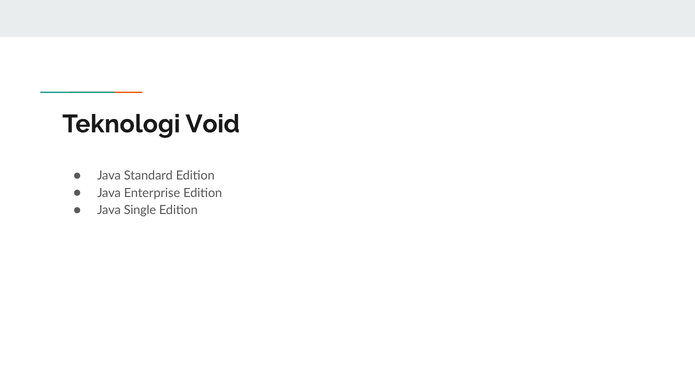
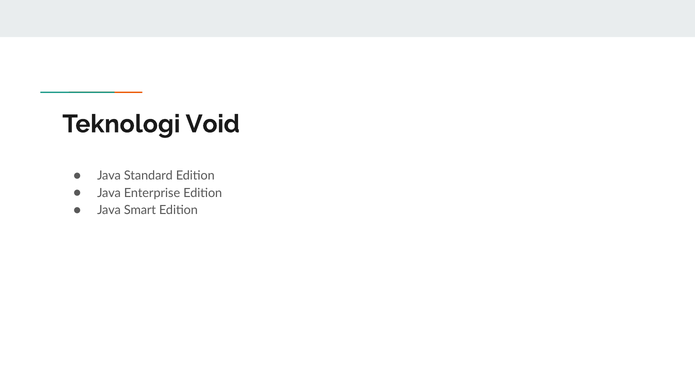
Single: Single -> Smart
